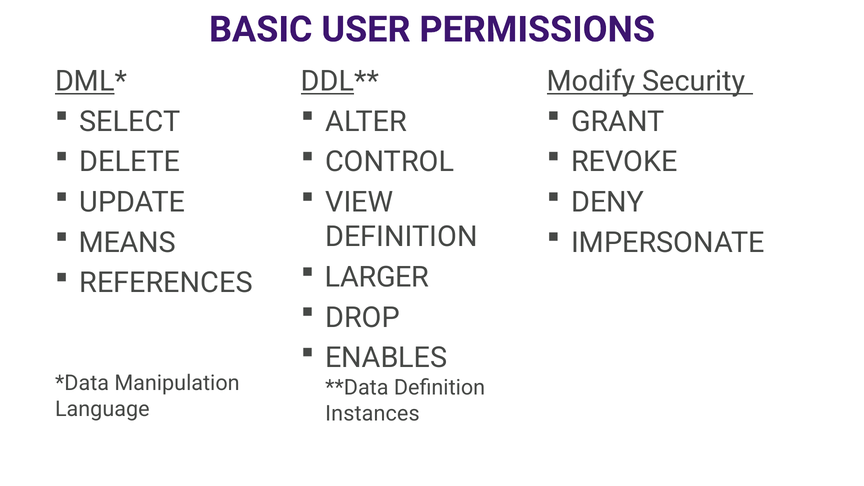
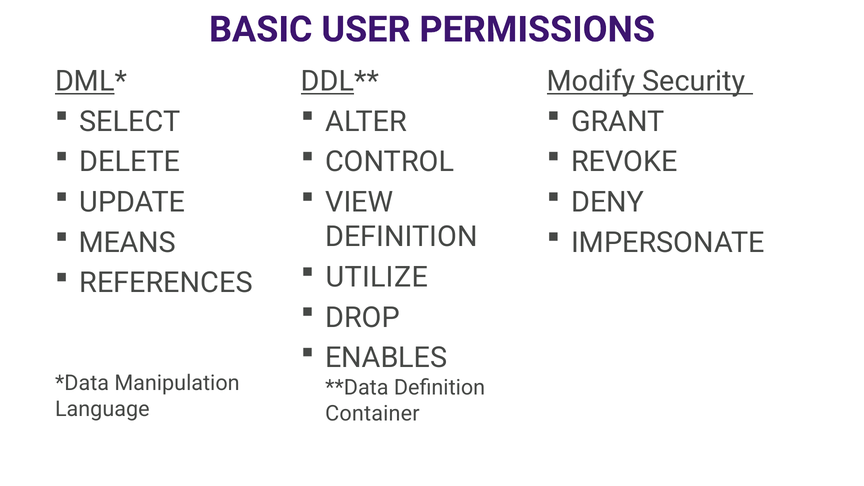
LARGER: LARGER -> UTILIZE
Instances: Instances -> Container
